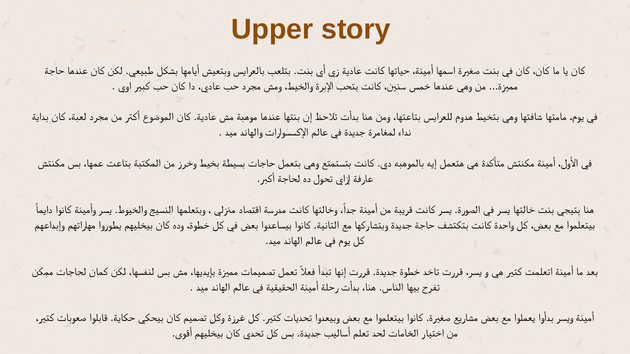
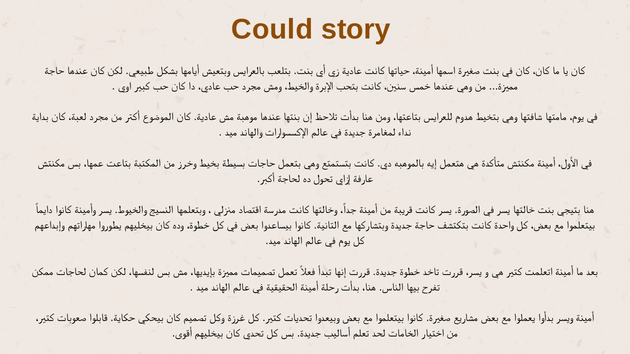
Upper: Upper -> Could
